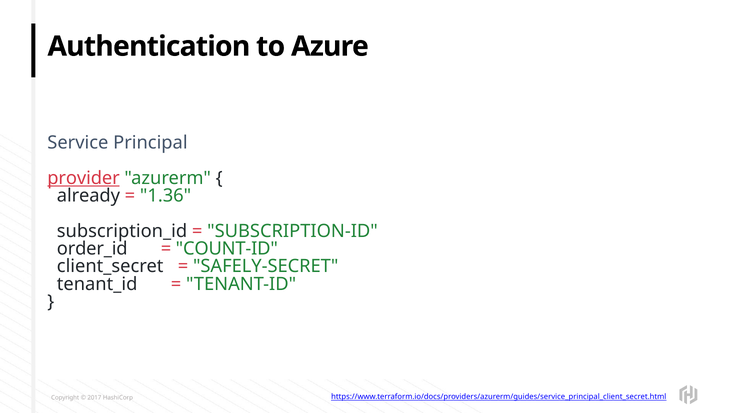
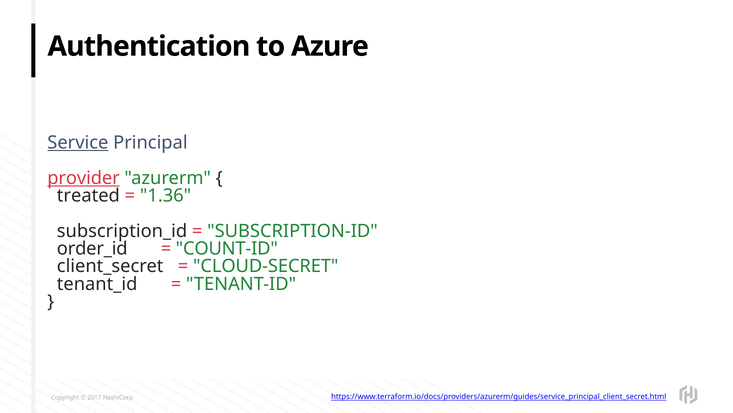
Service underline: none -> present
already: already -> treated
SAFELY-SECRET: SAFELY-SECRET -> CLOUD-SECRET
